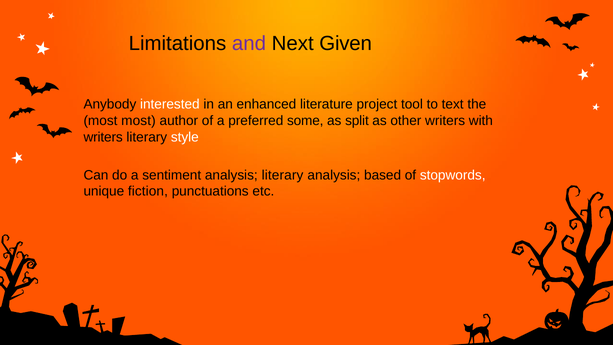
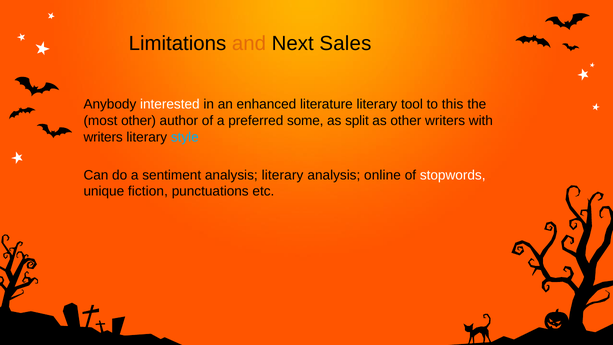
and colour: purple -> orange
Given: Given -> Sales
literature project: project -> literary
text: text -> this
most most: most -> other
style colour: white -> light blue
based: based -> online
